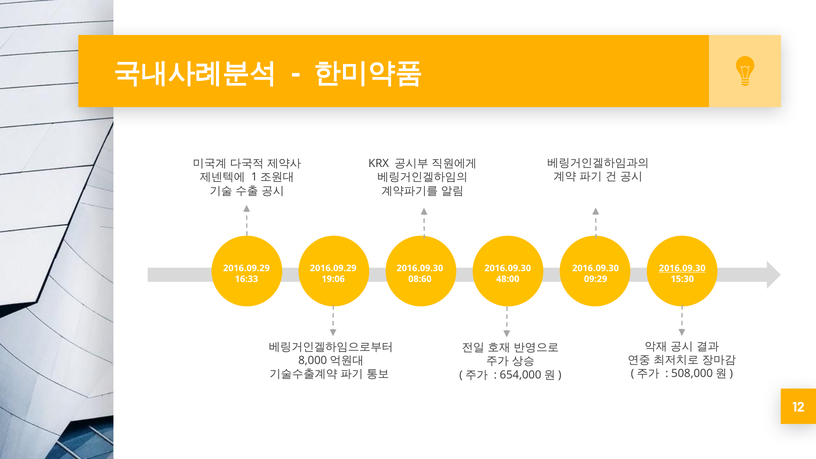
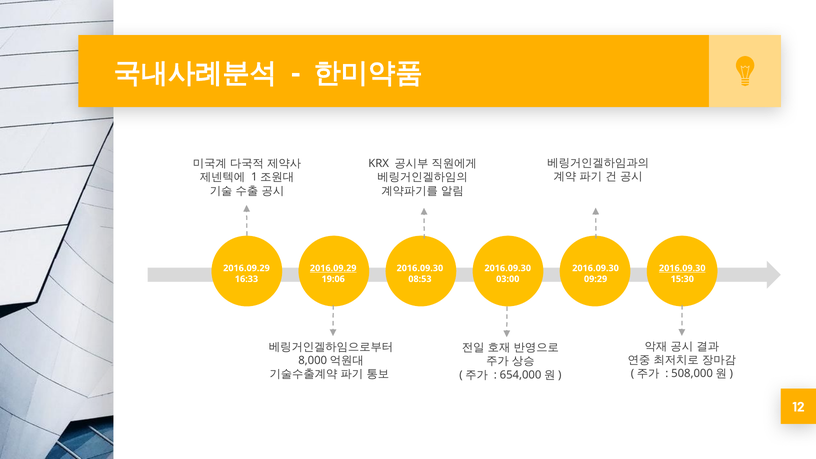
2016.09.29 at (333, 268) underline: none -> present
08:60: 08:60 -> 08:53
48:00: 48:00 -> 03:00
